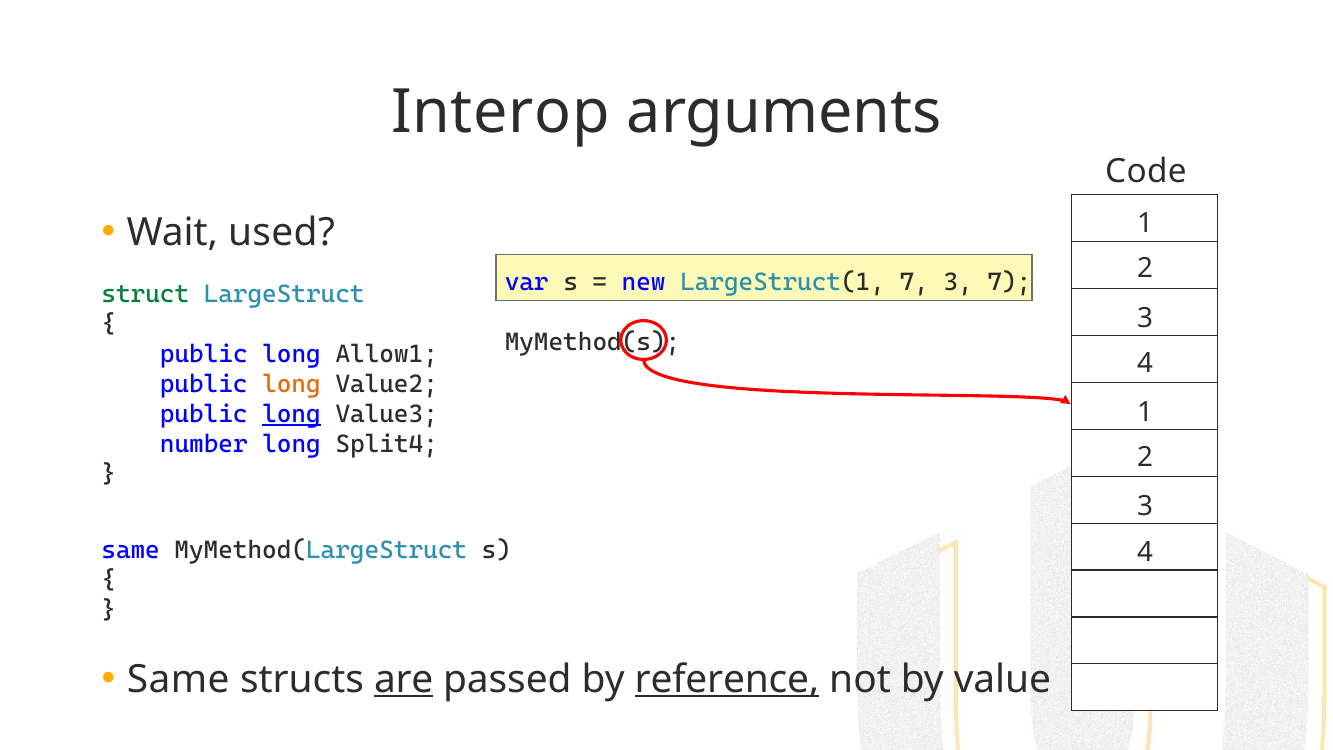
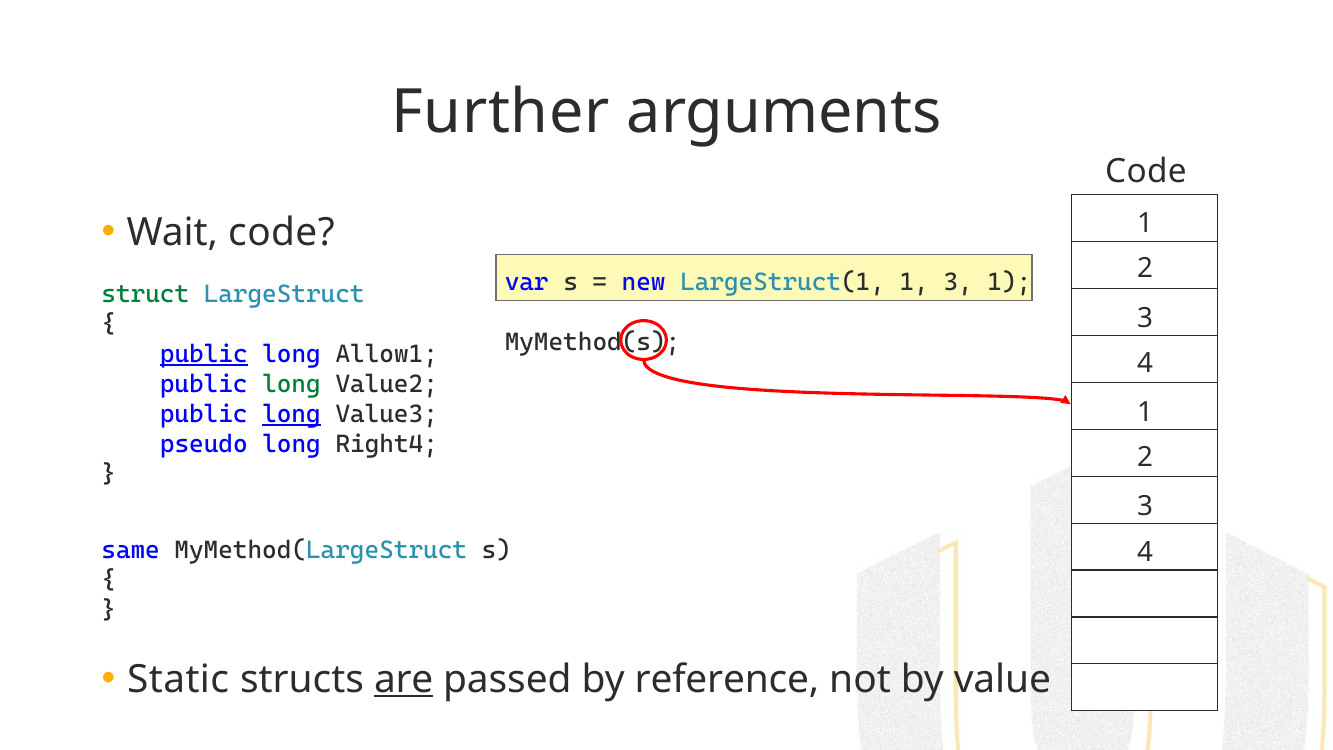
Interop: Interop -> Further
Wait used: used -> code
LargeStruct(1 7: 7 -> 1
3 7: 7 -> 1
public at (204, 354) underline: none -> present
long at (291, 384) colour: orange -> green
number: number -> pseudo
Split4: Split4 -> Right4
Same at (178, 679): Same -> Static
reference underline: present -> none
